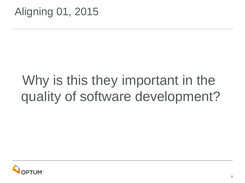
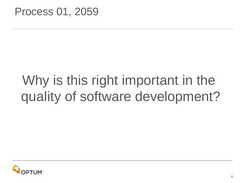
Aligning: Aligning -> Process
2015: 2015 -> 2059
they: they -> right
